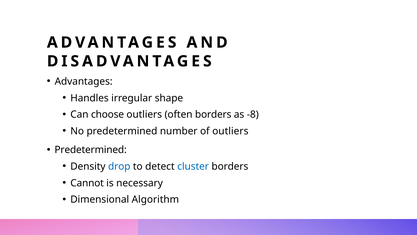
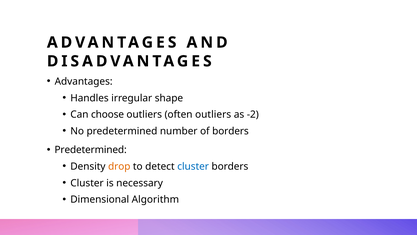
often borders: borders -> outliers
-8: -8 -> -2
of outliers: outliers -> borders
drop colour: blue -> orange
Cannot at (87, 183): Cannot -> Cluster
